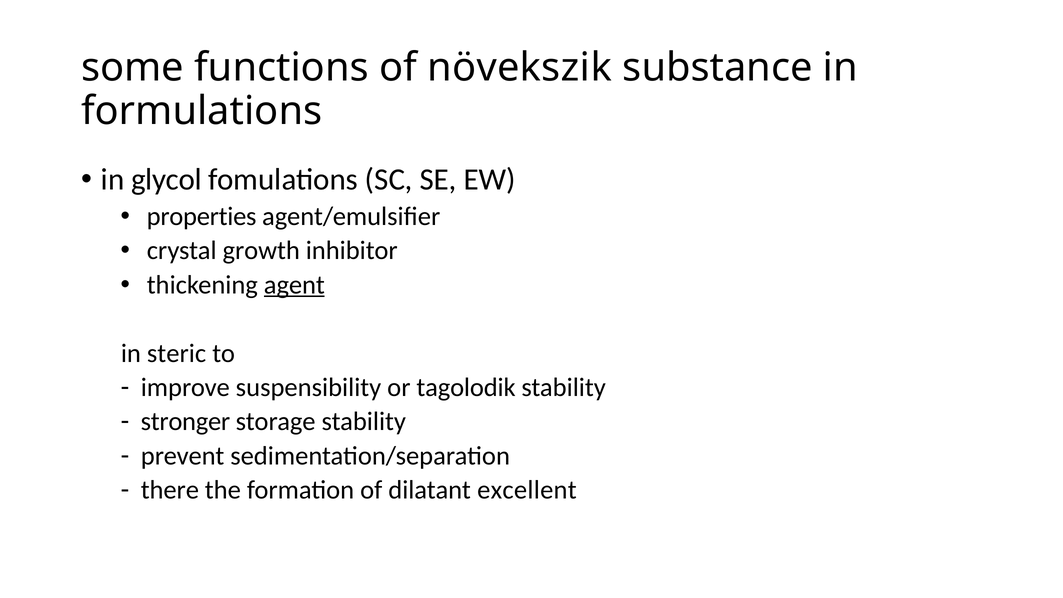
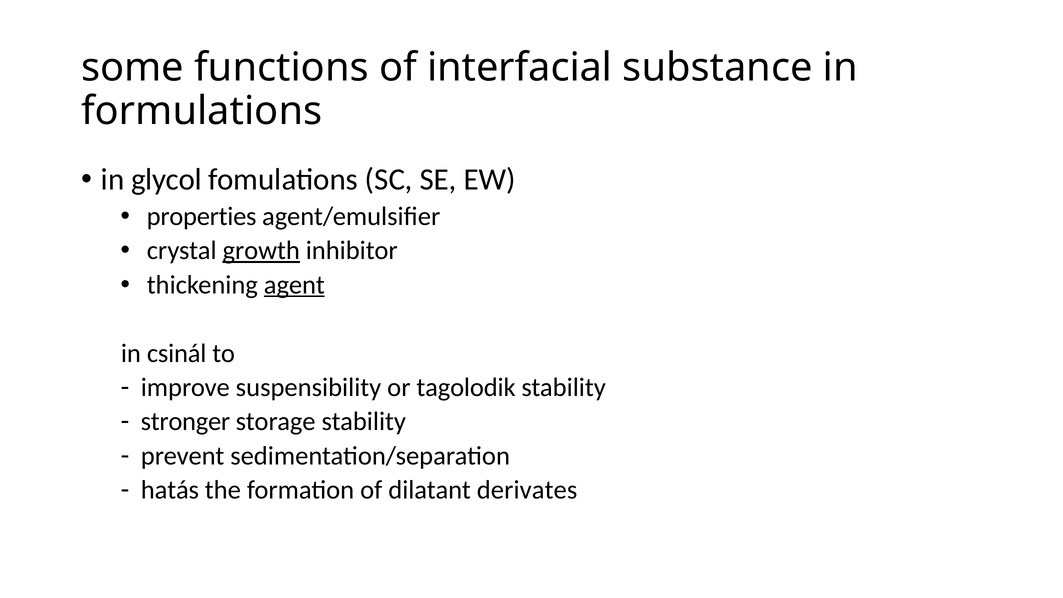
növekszik: növekszik -> interfacial
growth underline: none -> present
steric: steric -> csinál
there: there -> hatás
excellent: excellent -> derivates
